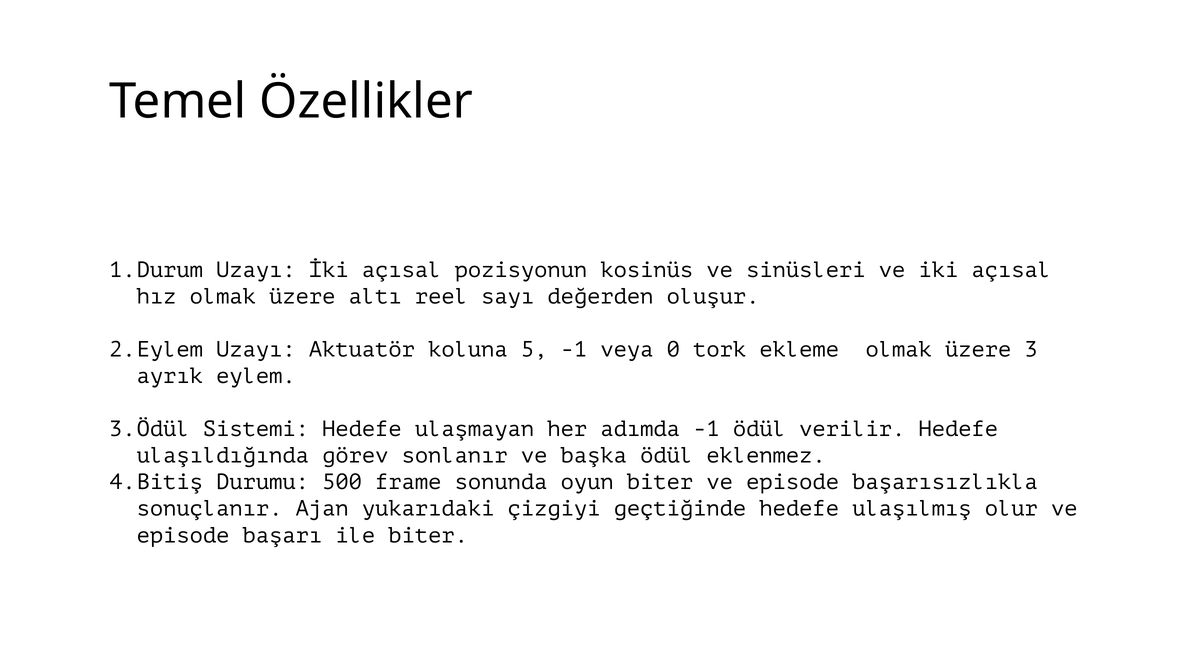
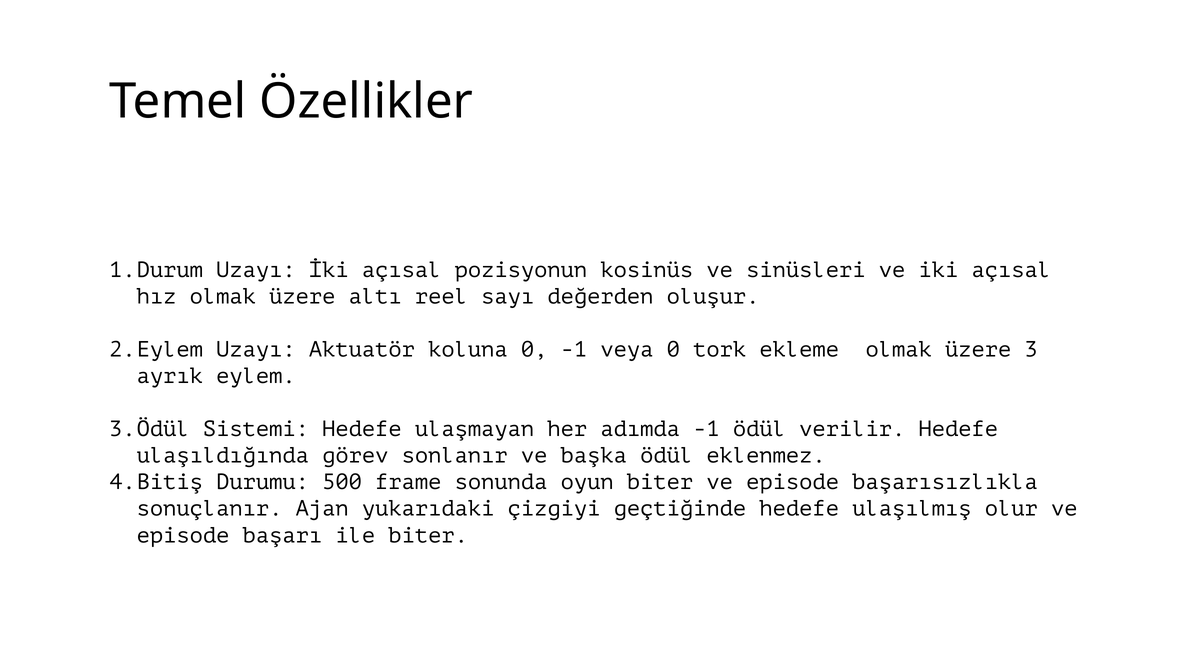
koluna 5: 5 -> 0
